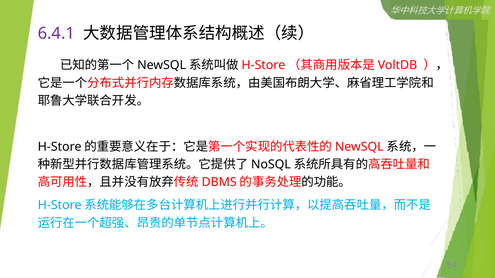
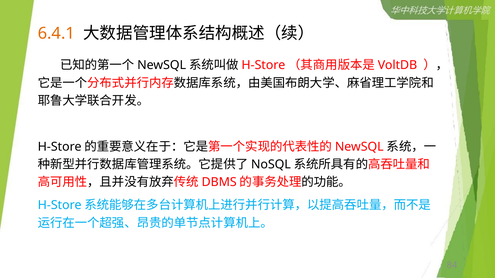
6.4.1 colour: purple -> orange
